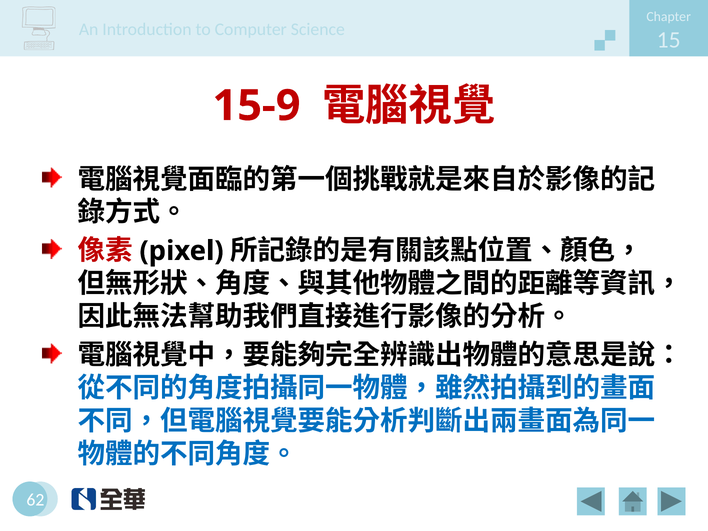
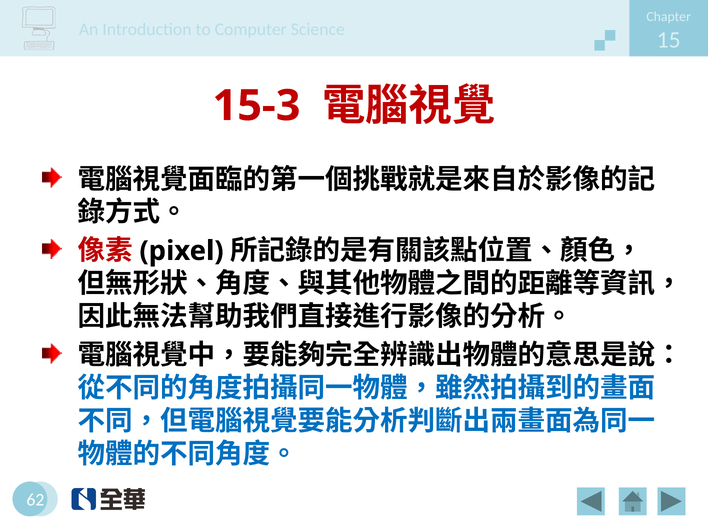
15-9: 15-9 -> 15-3
